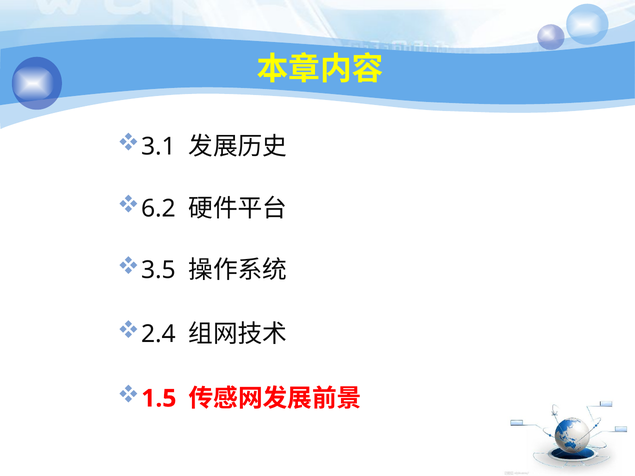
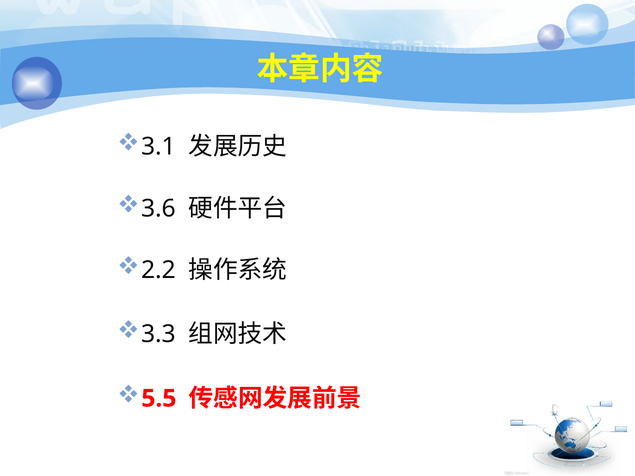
6.2: 6.2 -> 3.6
3.5: 3.5 -> 2.2
2.4: 2.4 -> 3.3
1.5: 1.5 -> 5.5
